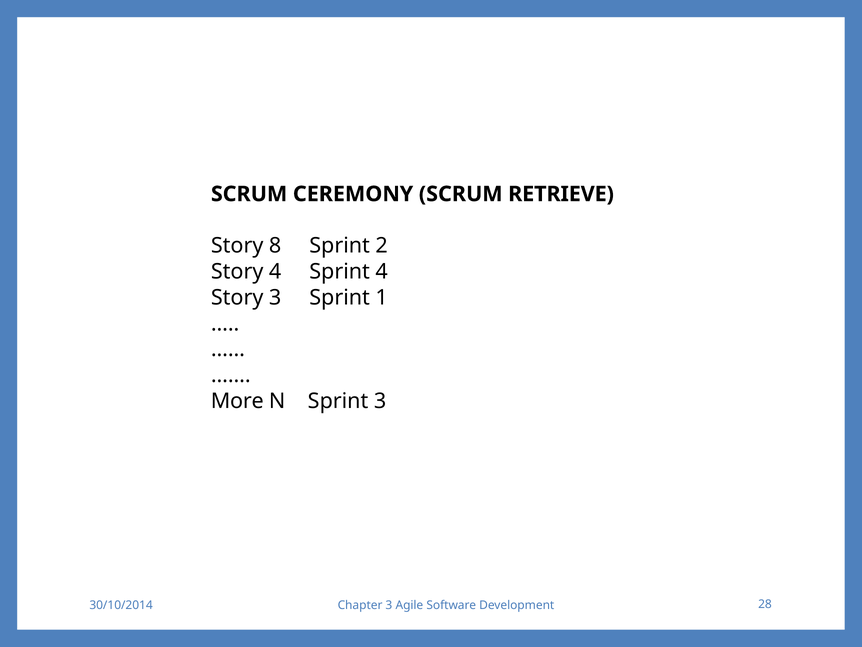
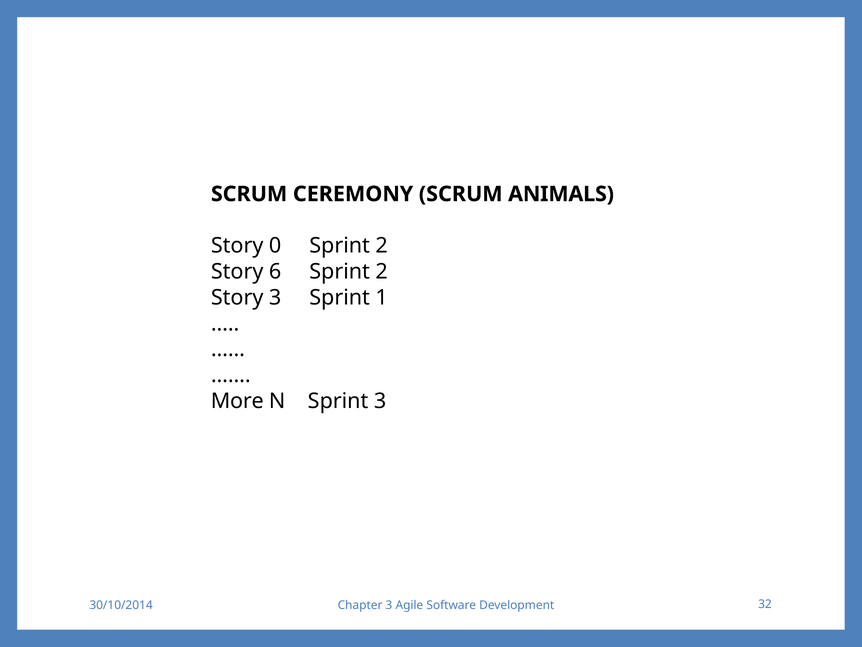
RETRIEVE: RETRIEVE -> ANIMALS
8: 8 -> 0
Story 4: 4 -> 6
4 at (382, 271): 4 -> 2
28: 28 -> 32
